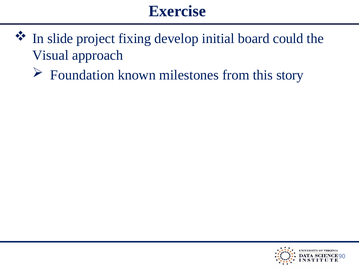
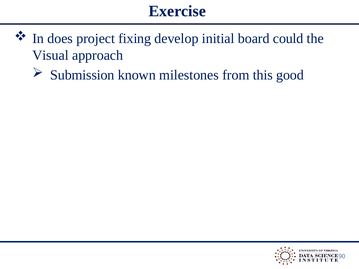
slide: slide -> does
Foundation: Foundation -> Submission
story: story -> good
